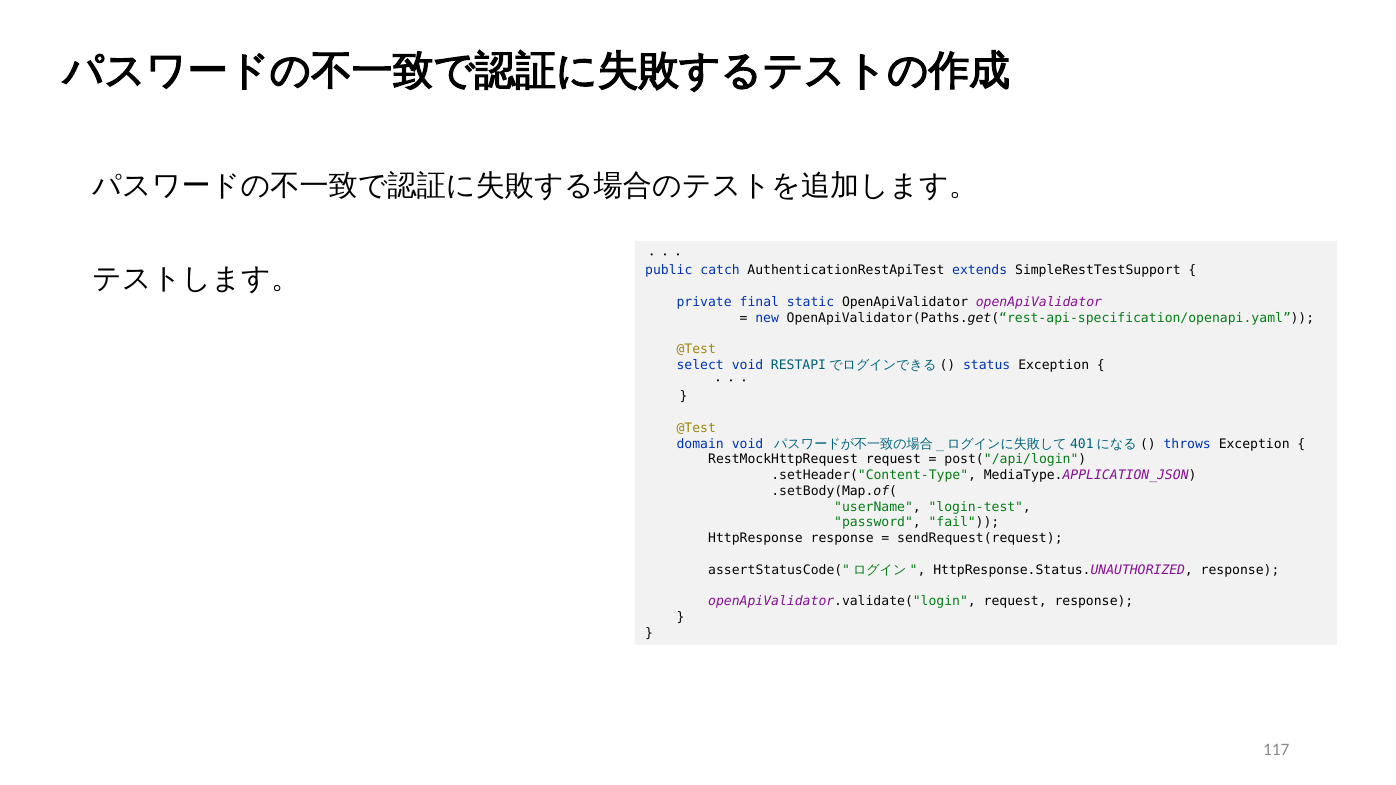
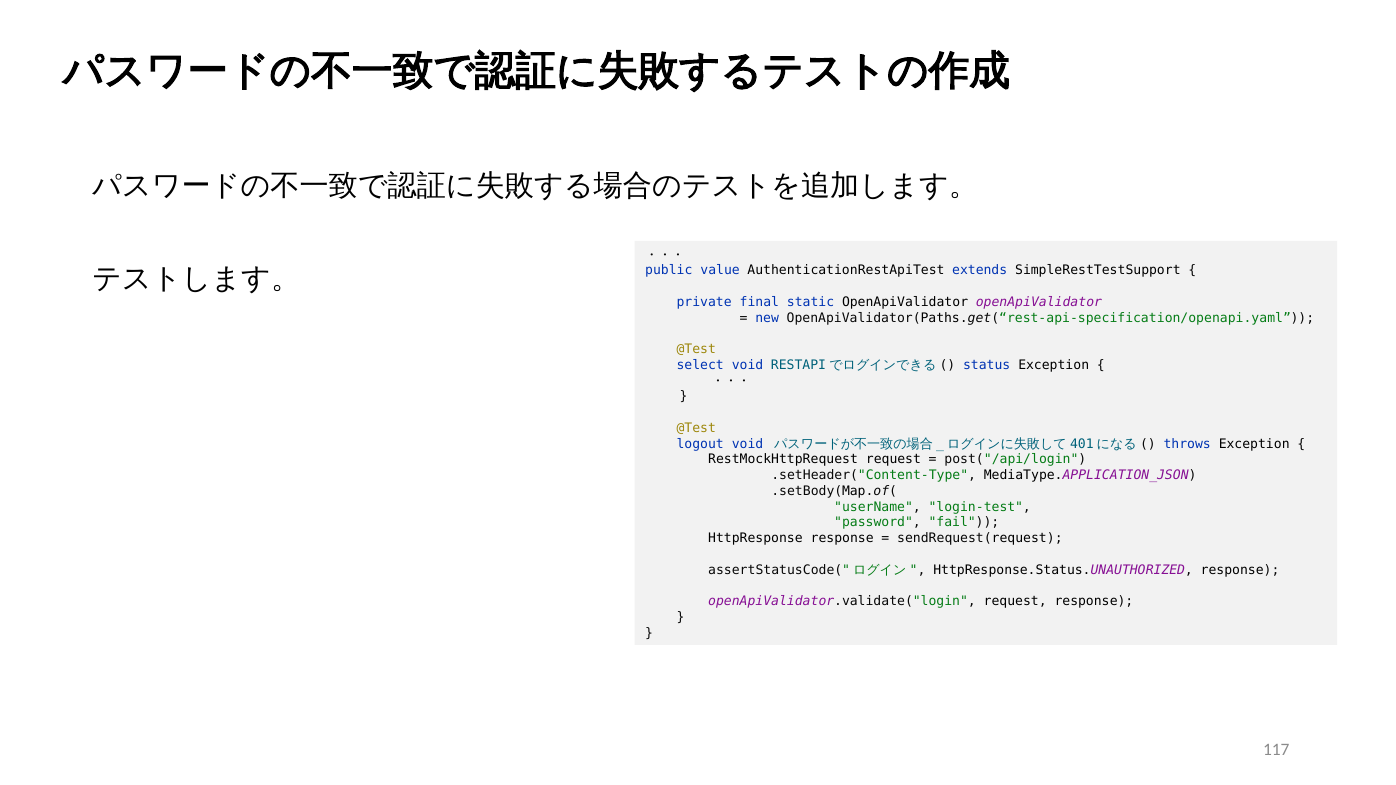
catch: catch -> value
domain: domain -> logout
